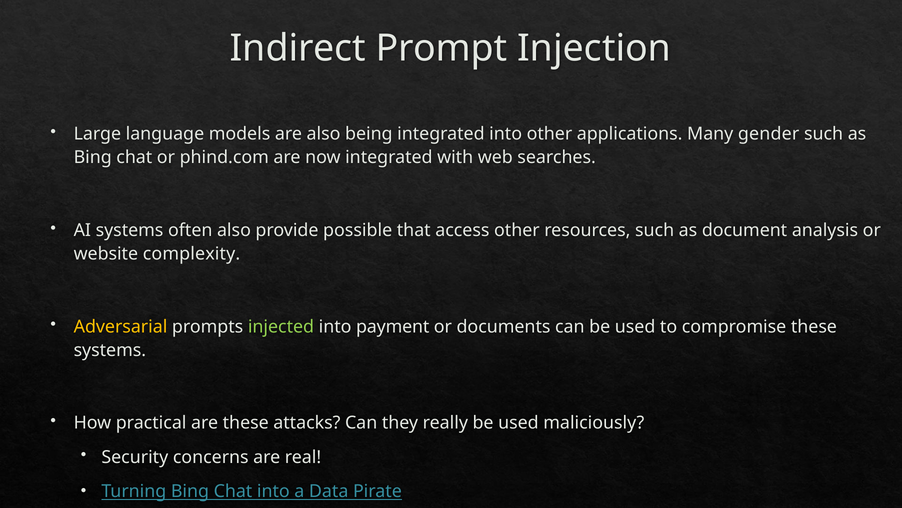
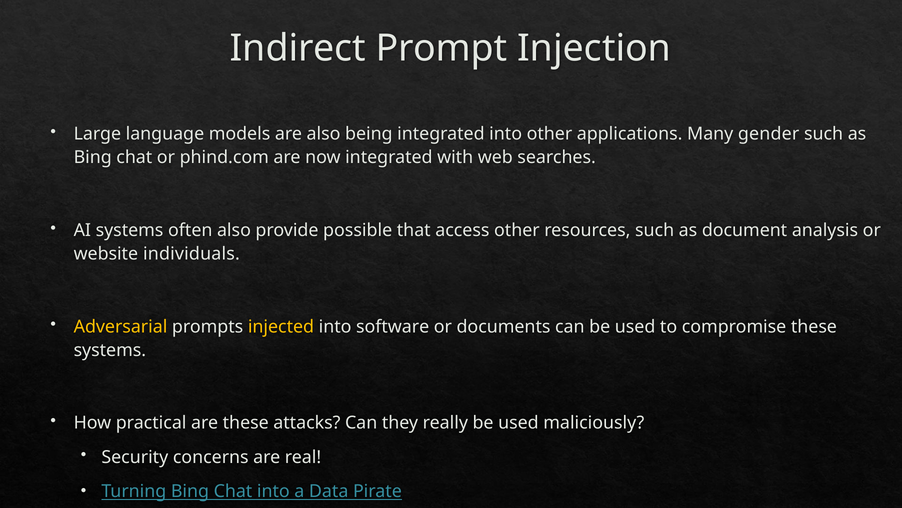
complexity: complexity -> individuals
injected colour: light green -> yellow
payment: payment -> software
